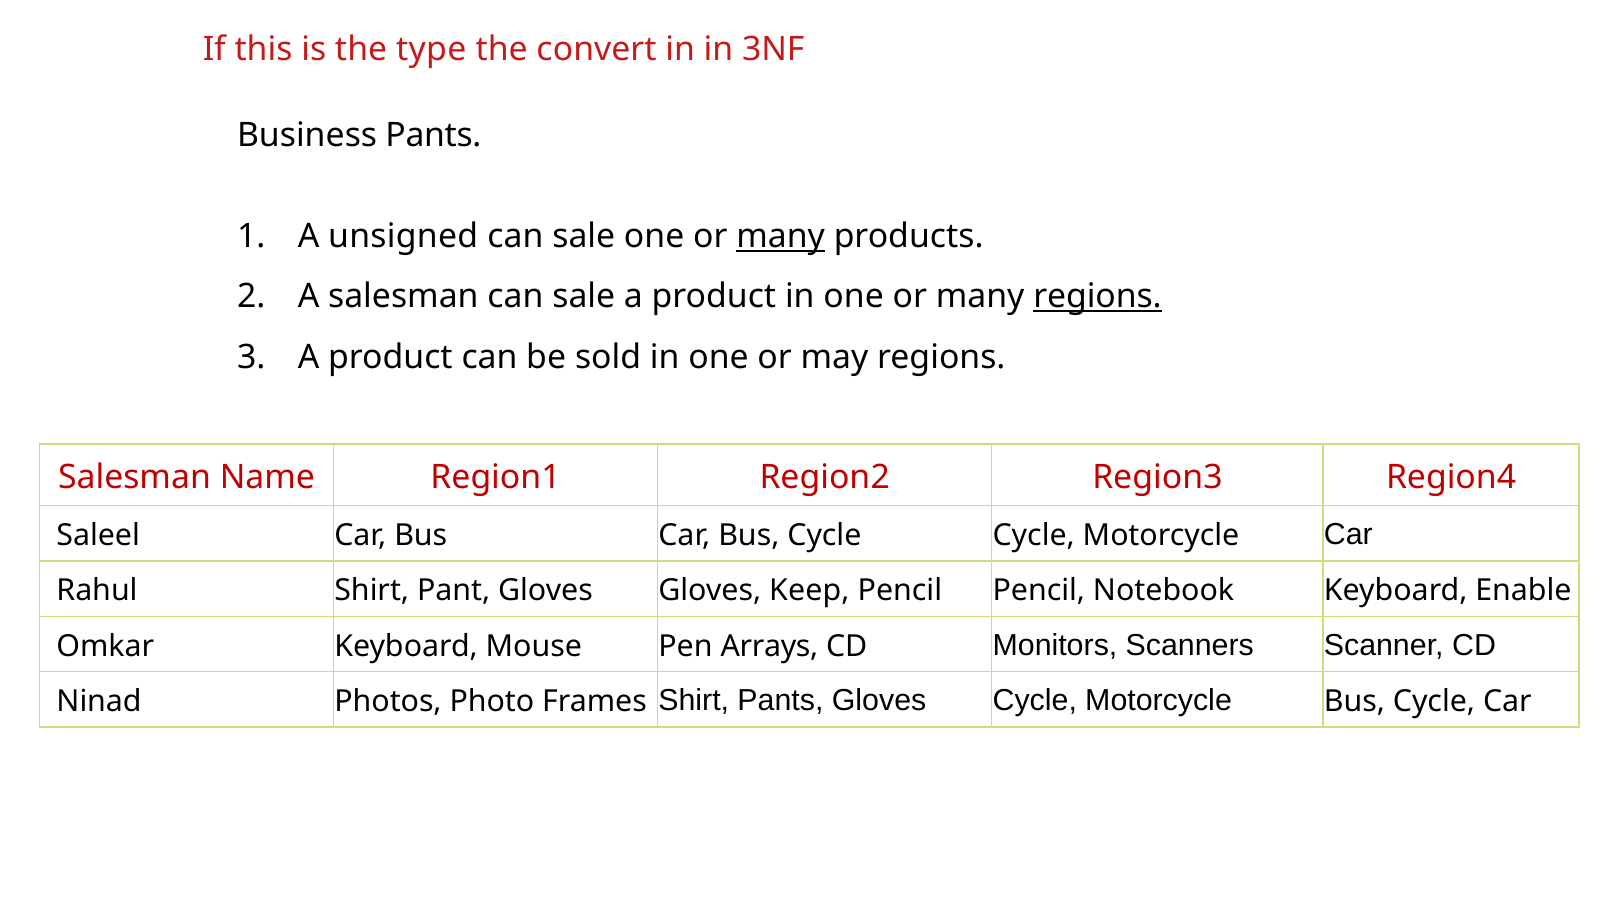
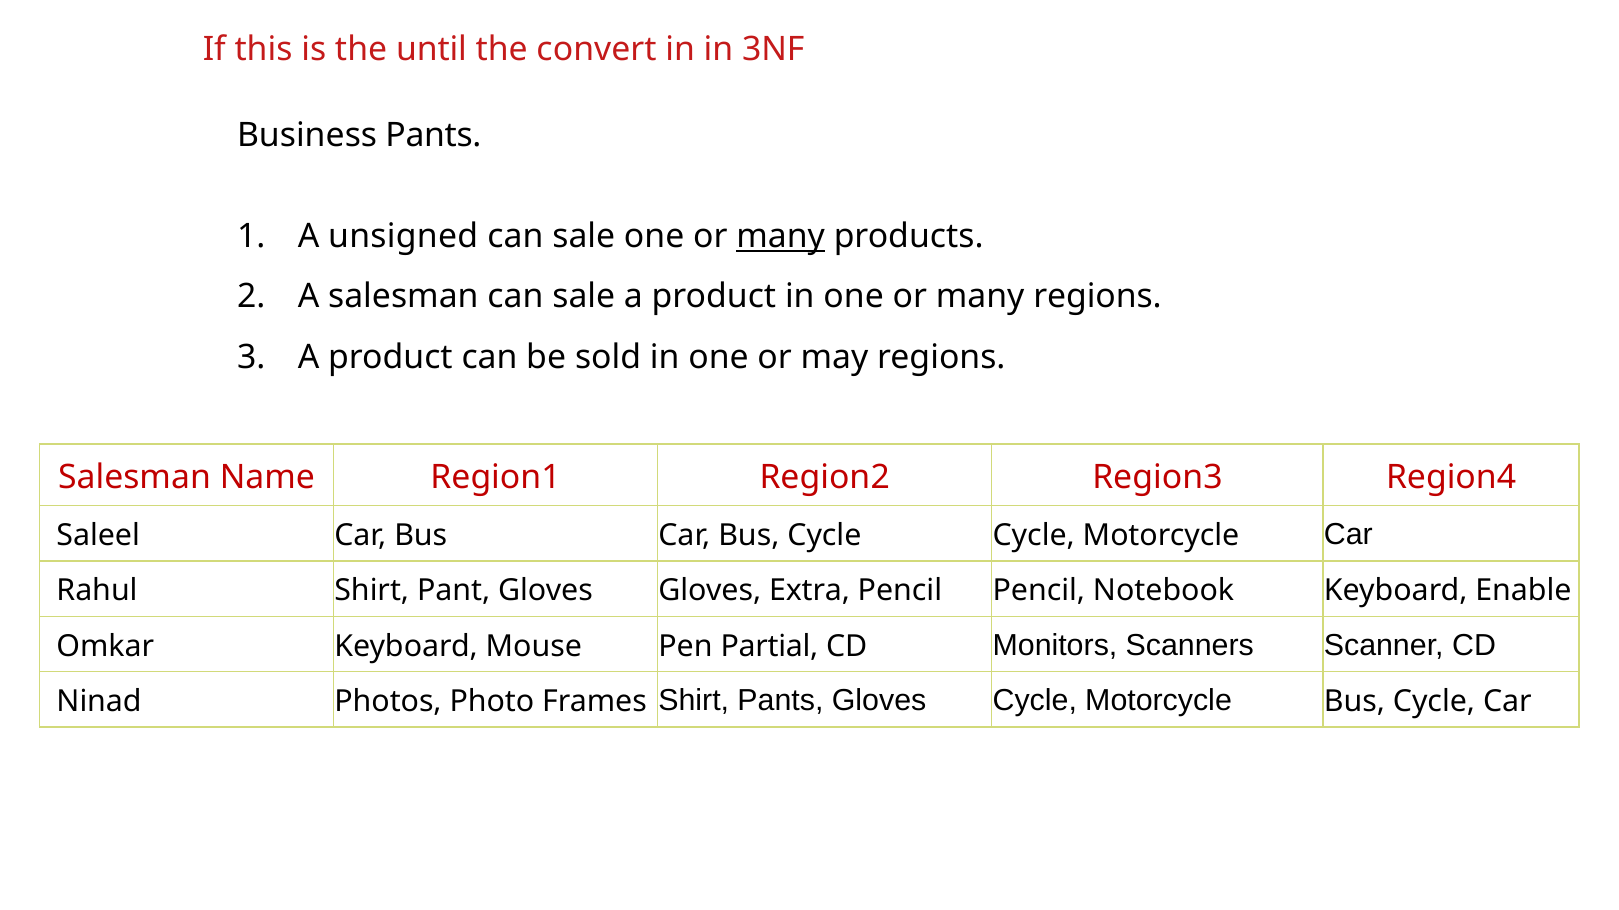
type: type -> until
regions at (1098, 297) underline: present -> none
Keep: Keep -> Extra
Arrays: Arrays -> Partial
